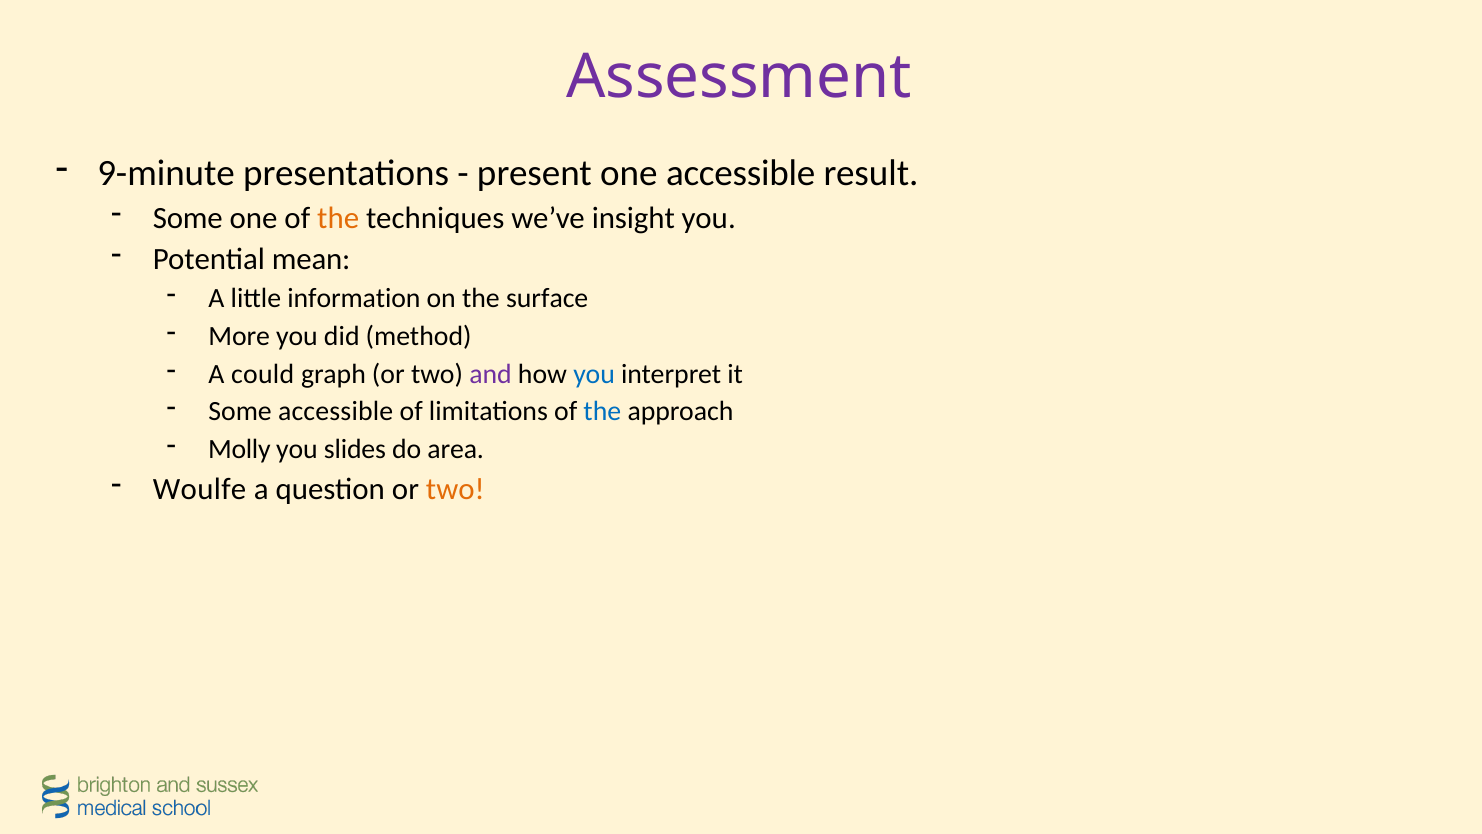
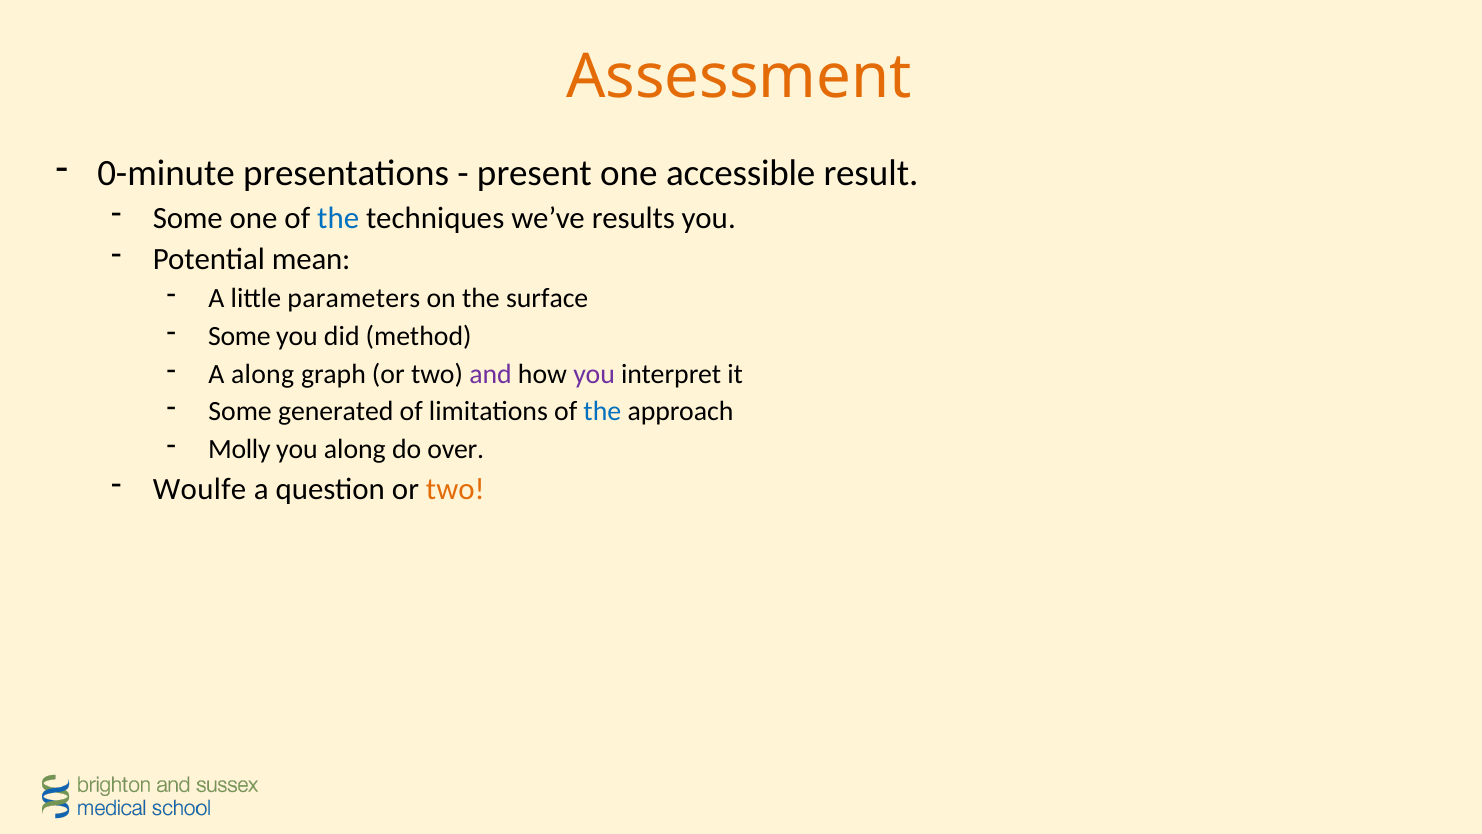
Assessment colour: purple -> orange
9-minute: 9-minute -> 0-minute
the at (338, 218) colour: orange -> blue
insight: insight -> results
information: information -> parameters
More at (239, 336): More -> Some
A could: could -> along
you at (594, 374) colour: blue -> purple
Some accessible: accessible -> generated
you slides: slides -> along
area: area -> over
